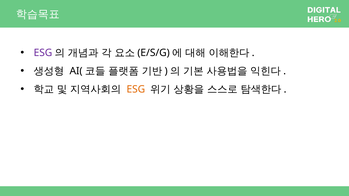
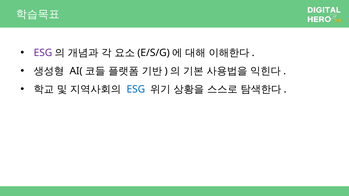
ESG at (136, 89) colour: orange -> blue
